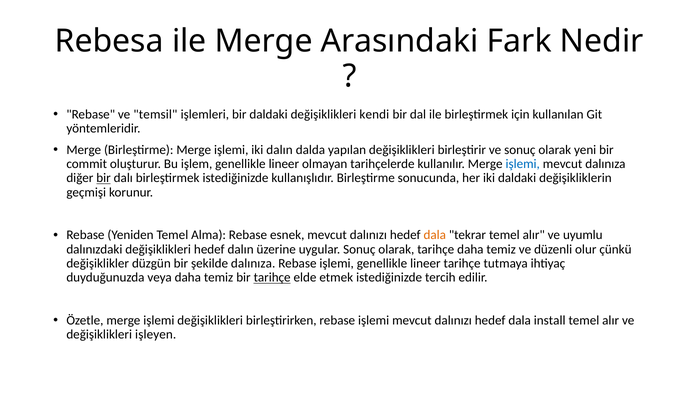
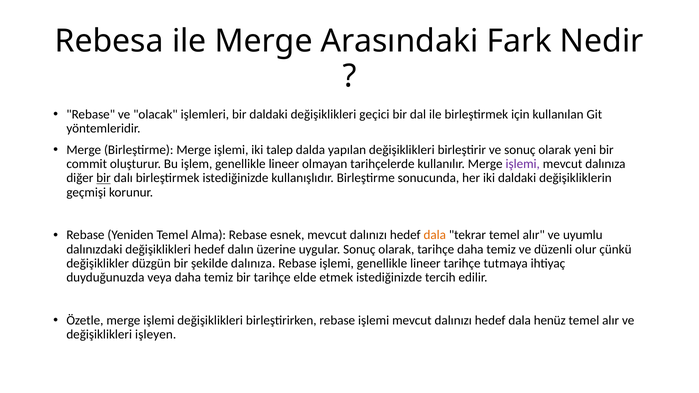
temsil: temsil -> olacak
kendi: kendi -> geçici
iki dalın: dalın -> talep
işlemi at (523, 164) colour: blue -> purple
tarihçe at (272, 278) underline: present -> none
install: install -> henüz
